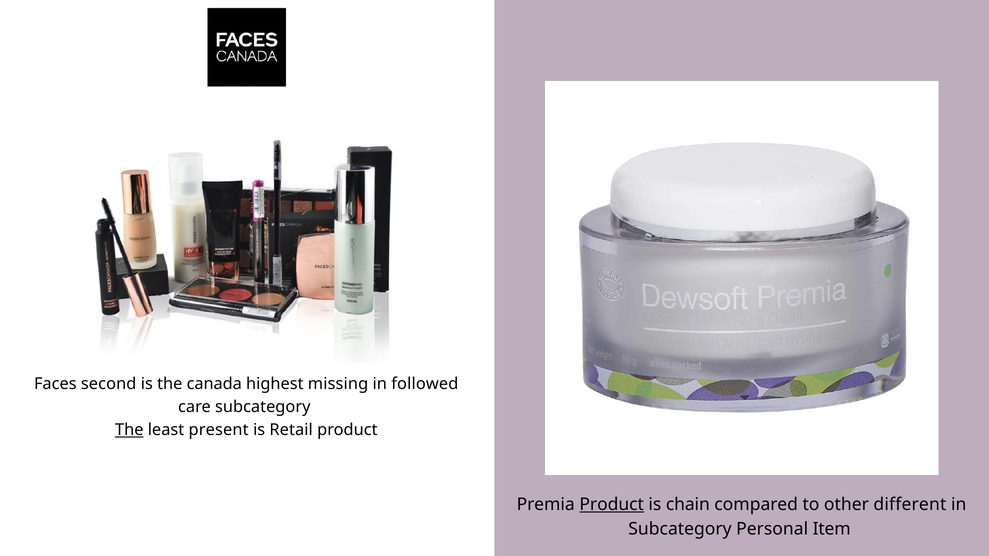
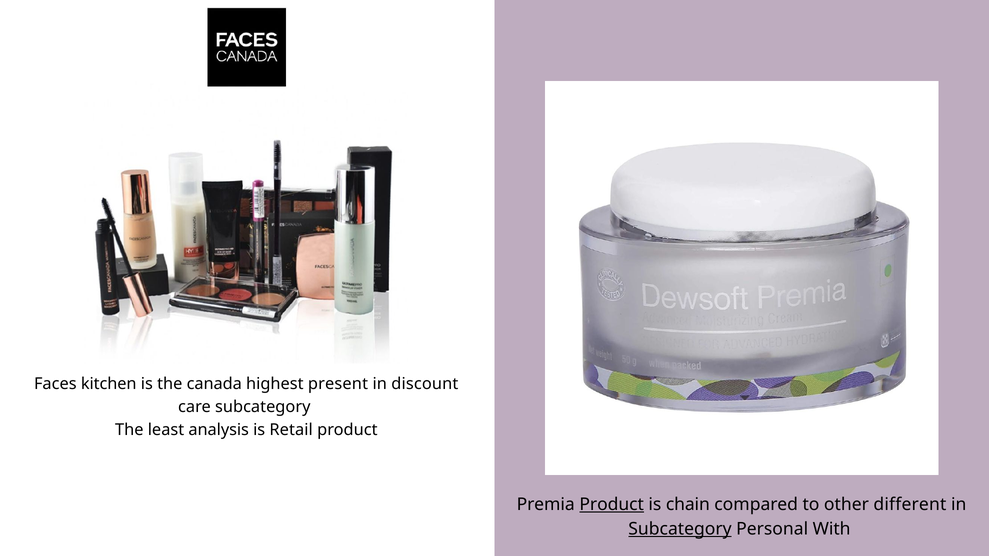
second: second -> kitchen
missing: missing -> present
followed: followed -> discount
The at (129, 430) underline: present -> none
present: present -> analysis
Subcategory at (680, 529) underline: none -> present
Item: Item -> With
